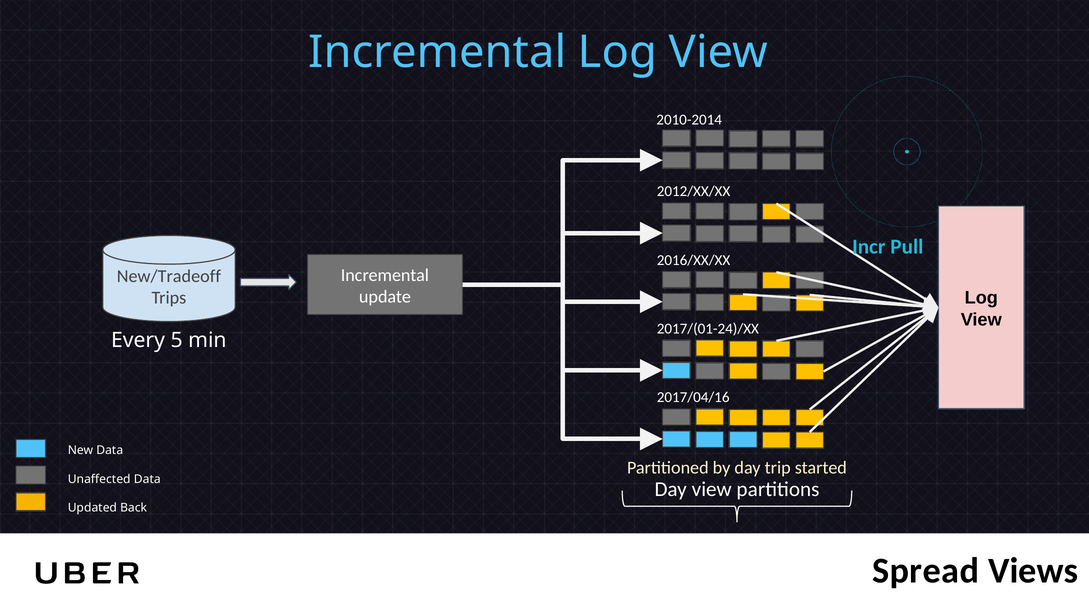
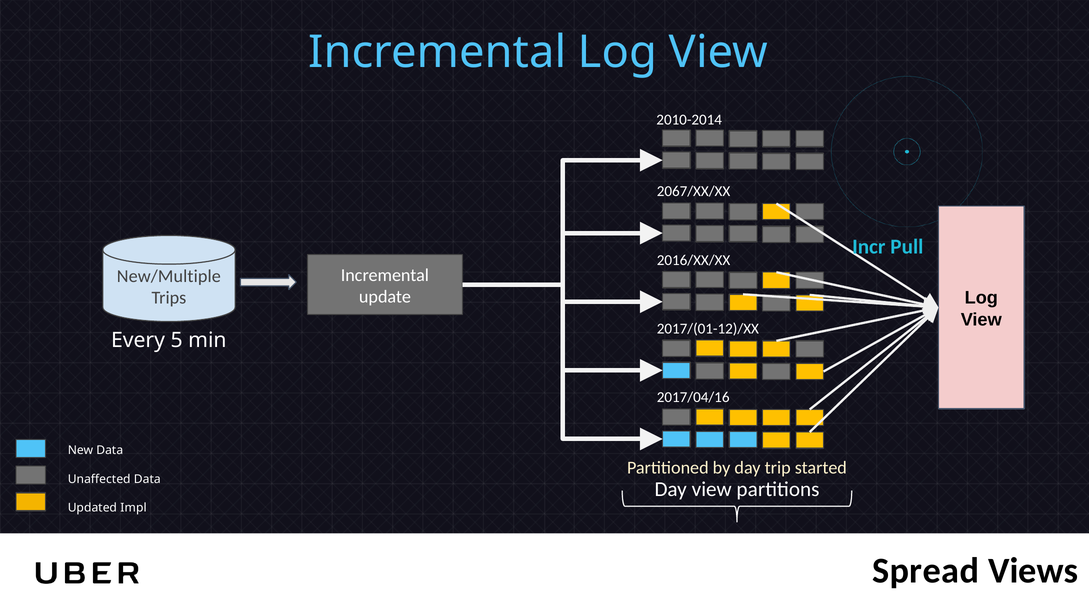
2012/XX/XX: 2012/XX/XX -> 2067/XX/XX
New/Tradeoff: New/Tradeoff -> New/Multiple
2017/(01-24)/XX: 2017/(01-24)/XX -> 2017/(01-12)/XX
Back: Back -> Impl
